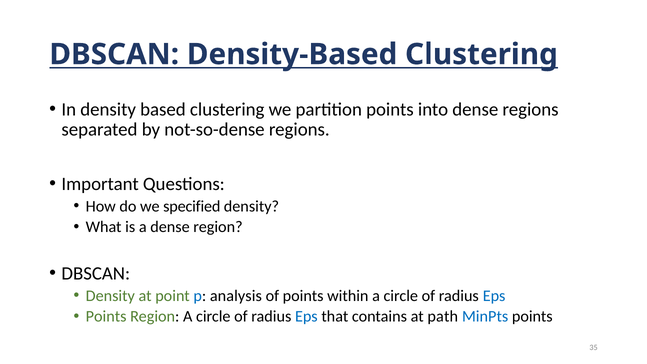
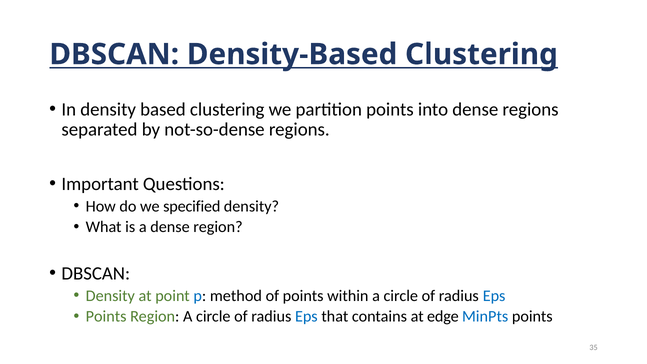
analysis: analysis -> method
path: path -> edge
